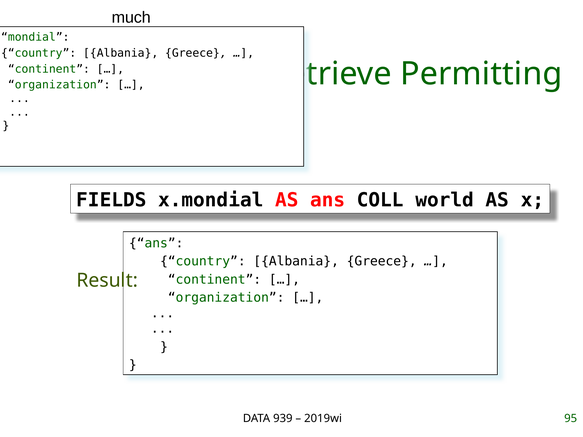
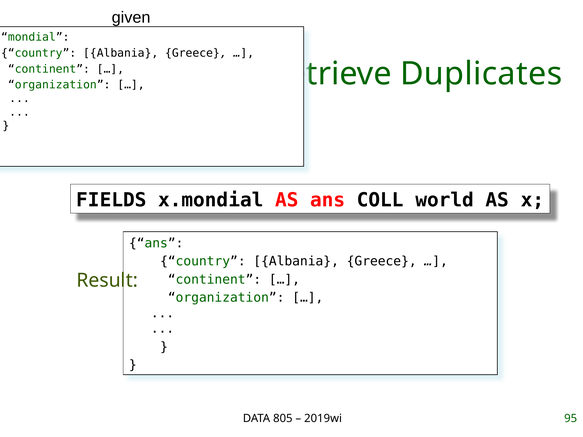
much: much -> given
Permitting: Permitting -> Duplicates
939: 939 -> 805
